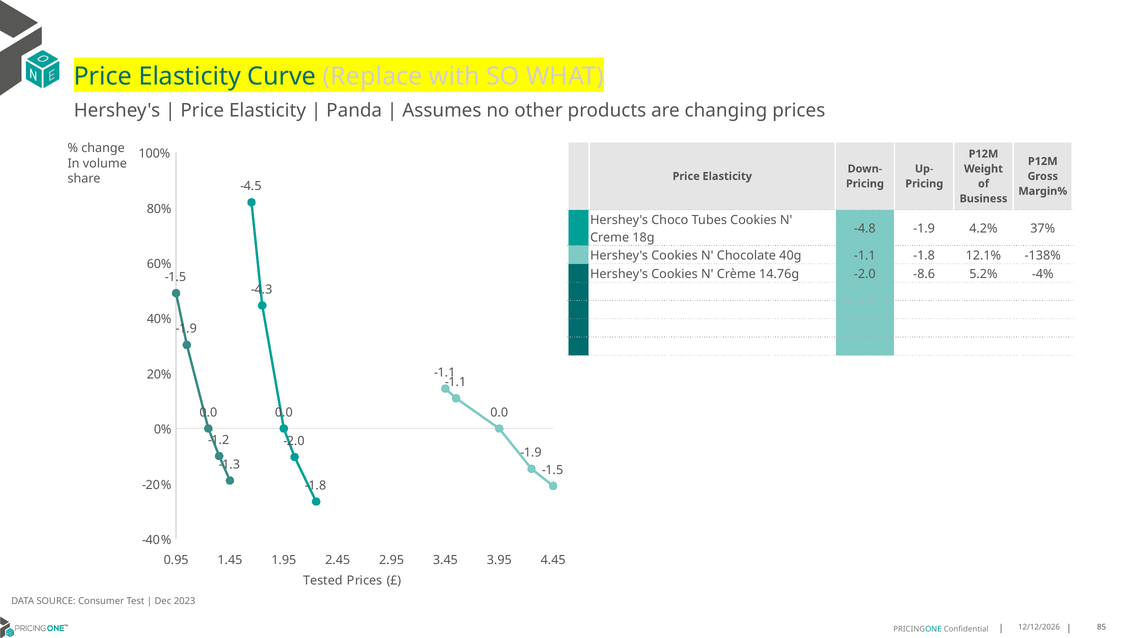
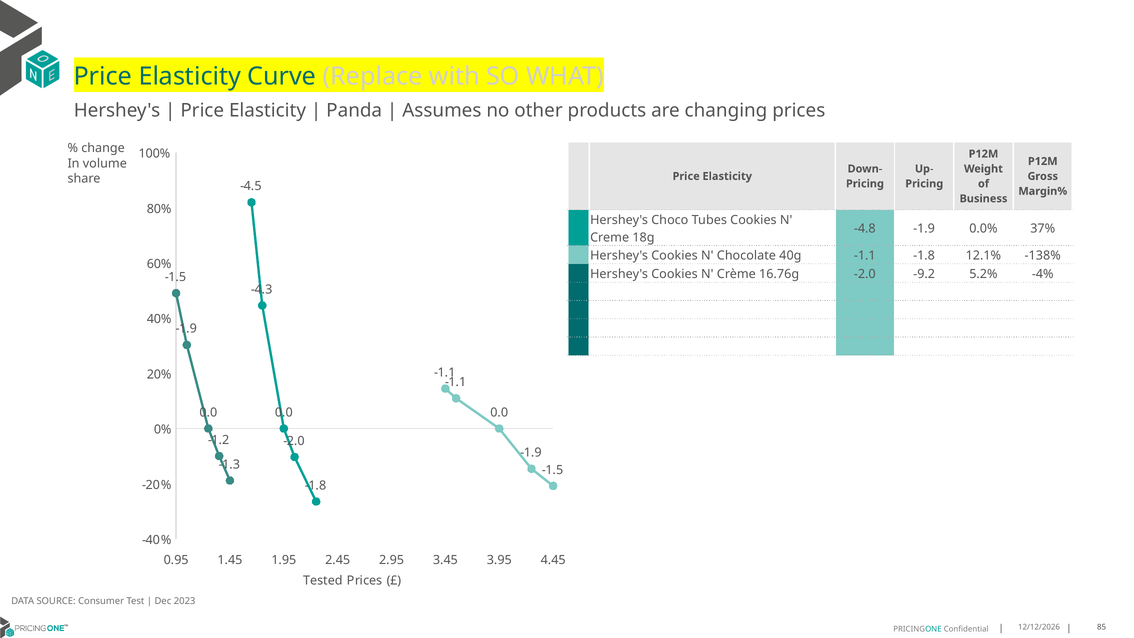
4.2%: 4.2% -> 0.0%
14.76g: 14.76g -> 16.76g
-8.6: -8.6 -> -9.2
